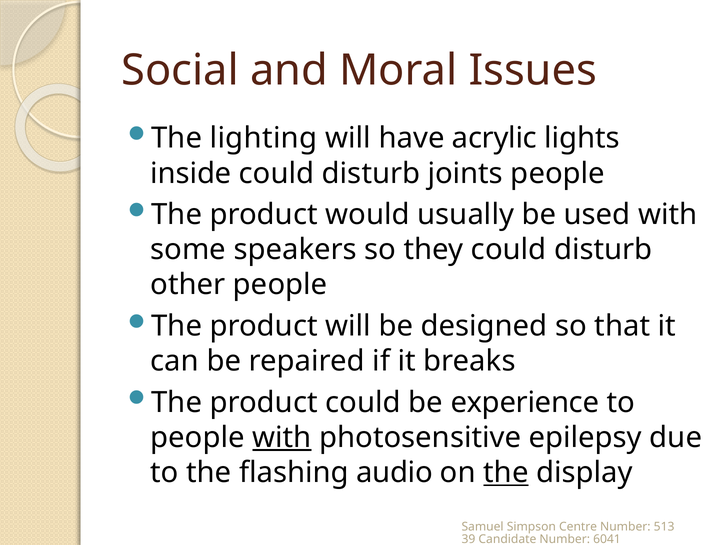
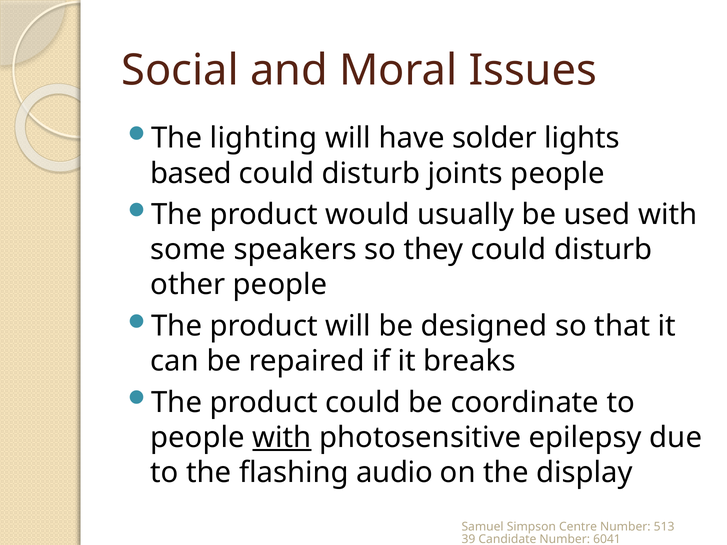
acrylic: acrylic -> solder
inside: inside -> based
experience: experience -> coordinate
the at (506, 473) underline: present -> none
